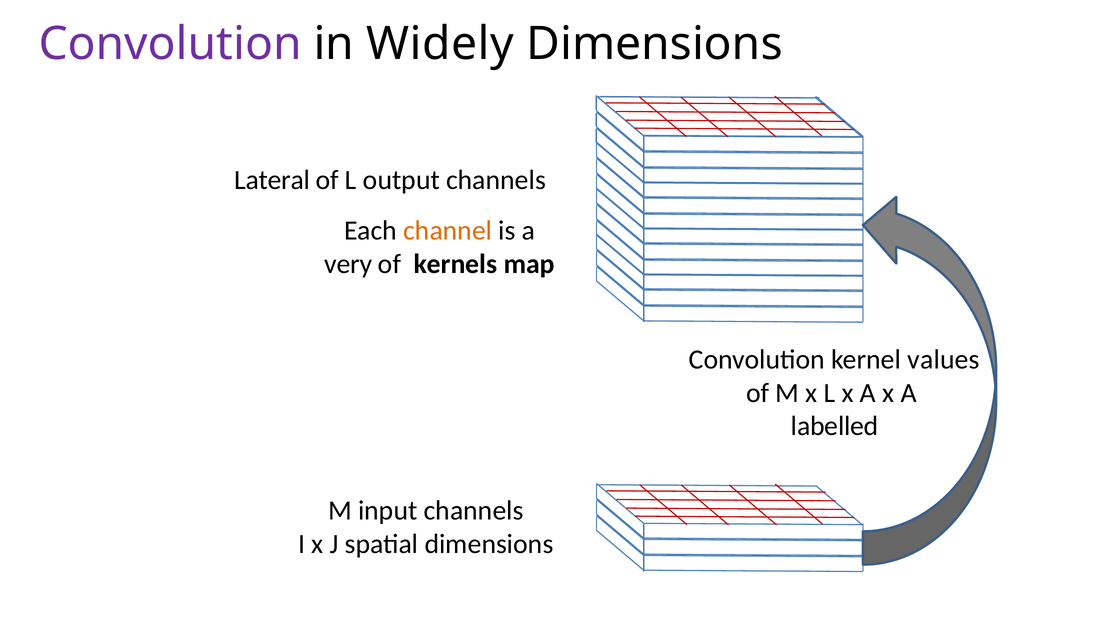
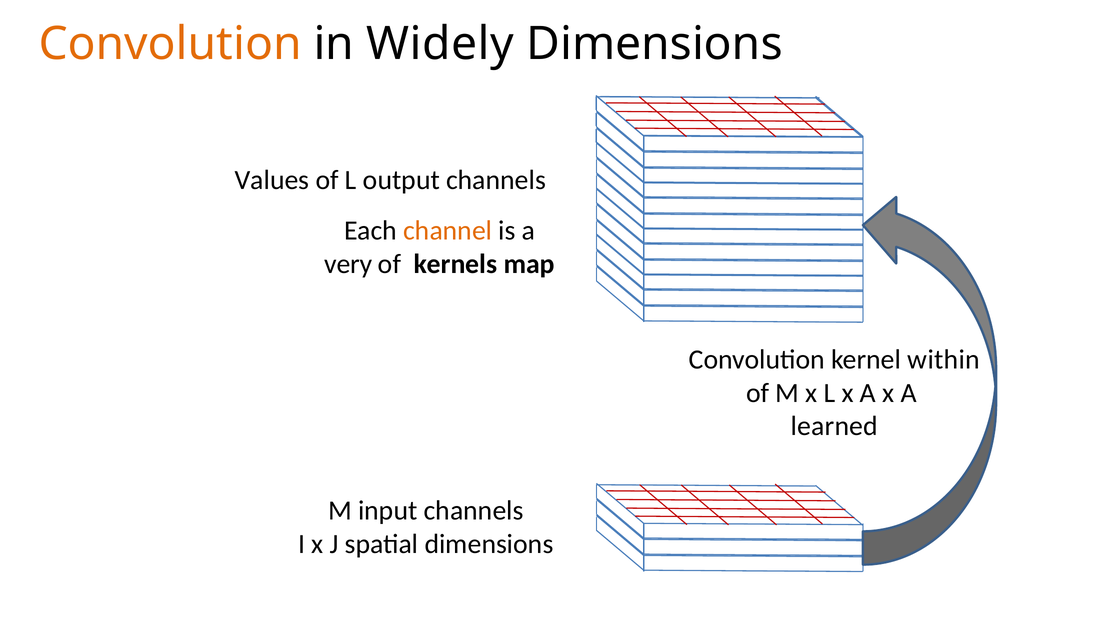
Convolution at (170, 44) colour: purple -> orange
Lateral: Lateral -> Values
values: values -> within
labelled: labelled -> learned
